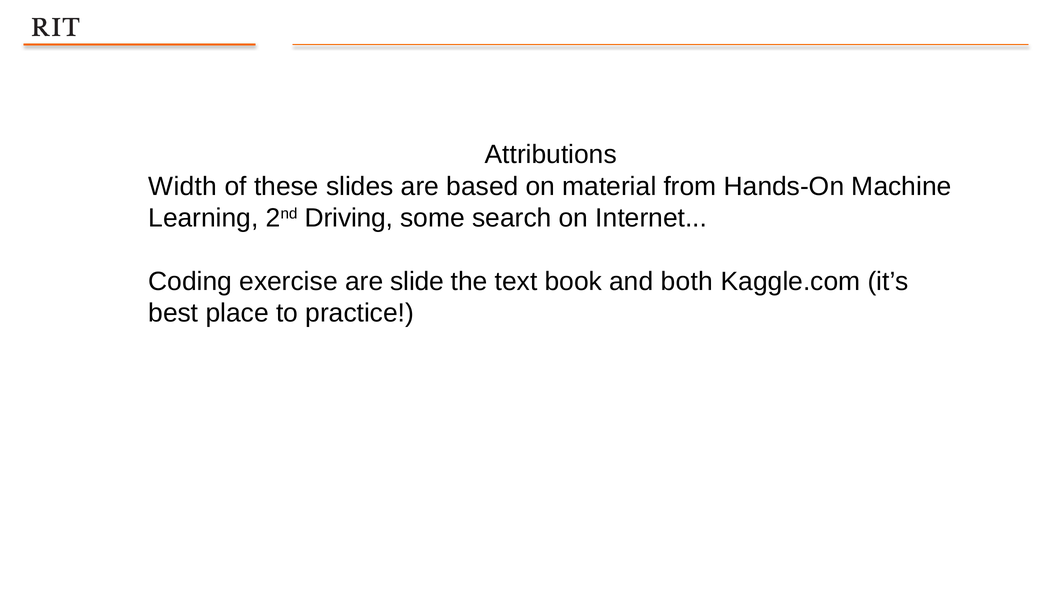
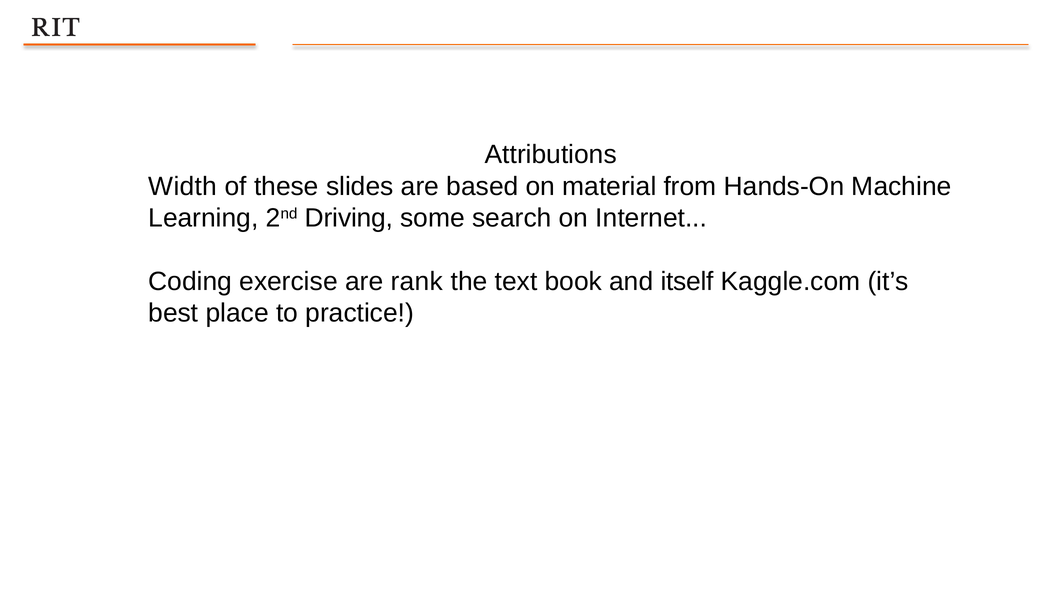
slide: slide -> rank
both: both -> itself
